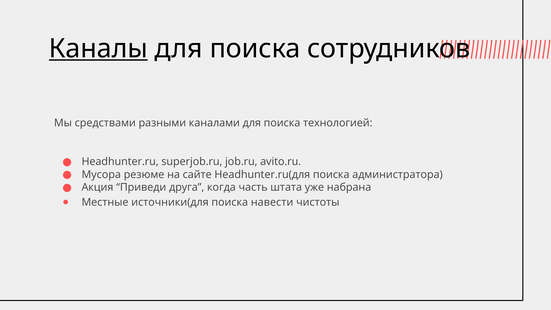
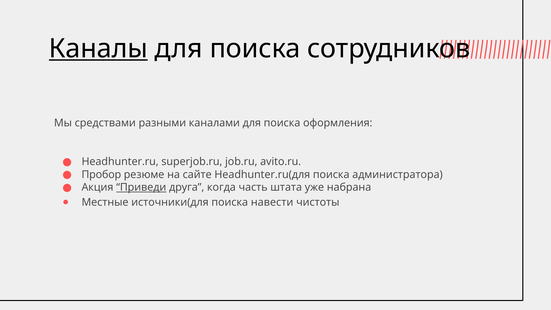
технологией: технологией -> оформления
Мусора: Мусора -> Пробор
Приведи underline: none -> present
